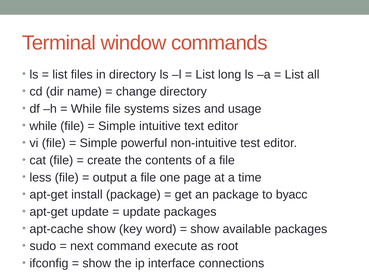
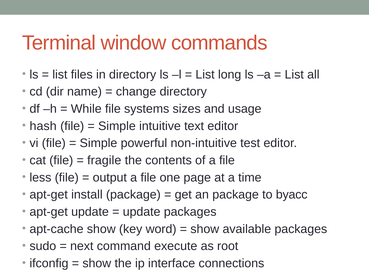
while at (43, 126): while -> hash
create: create -> fragile
